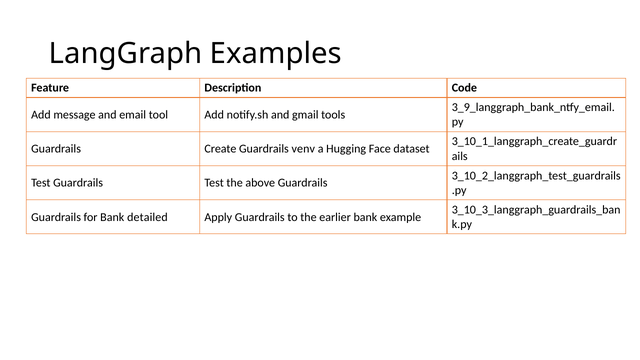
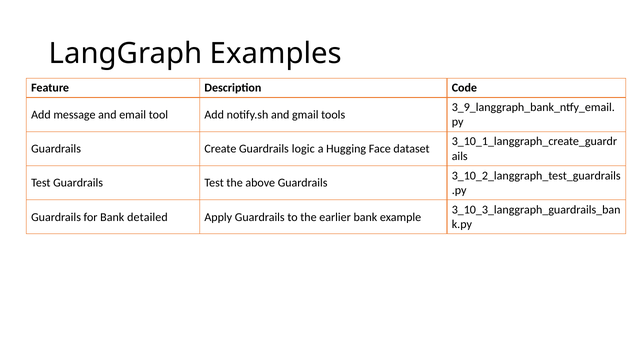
venv: venv -> logic
